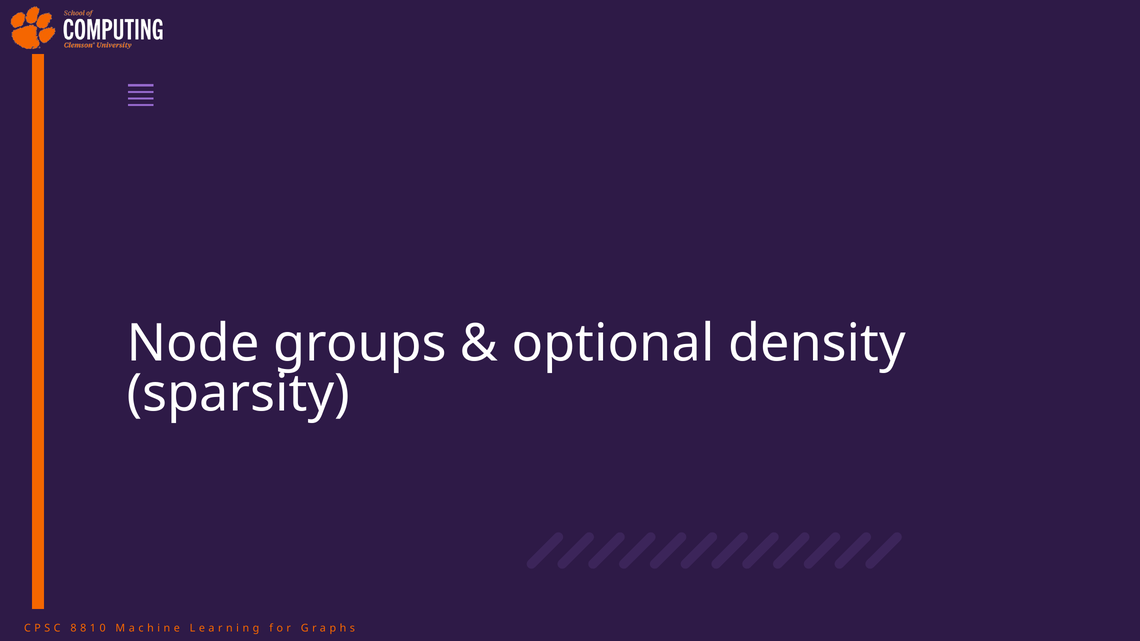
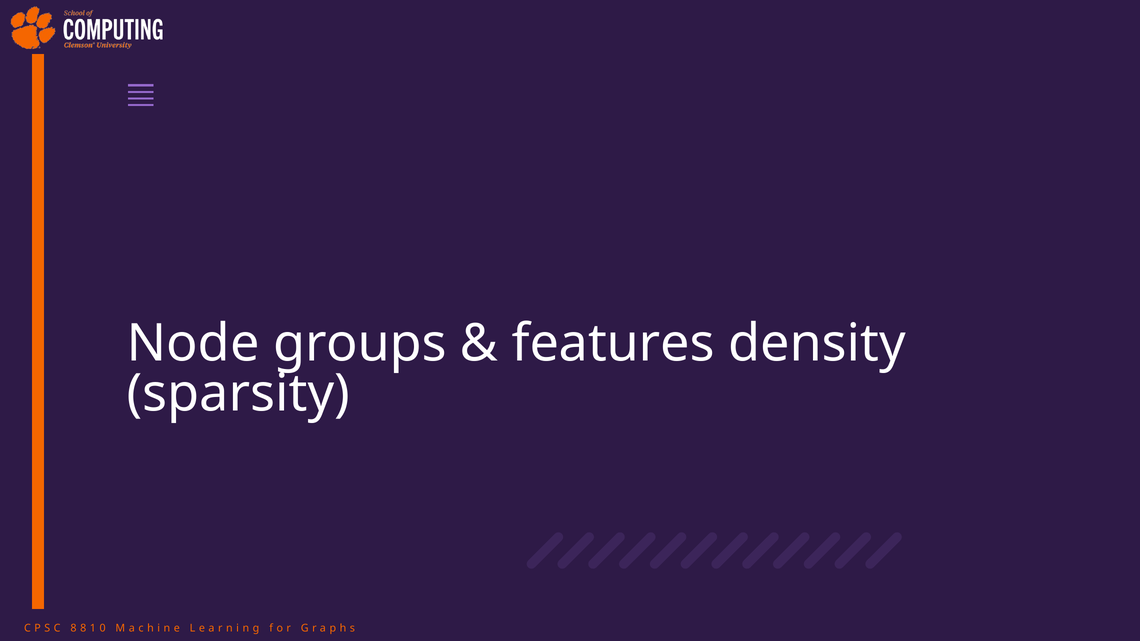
optional: optional -> features
